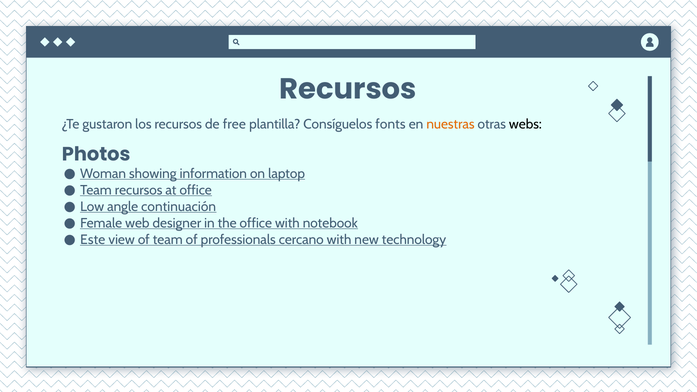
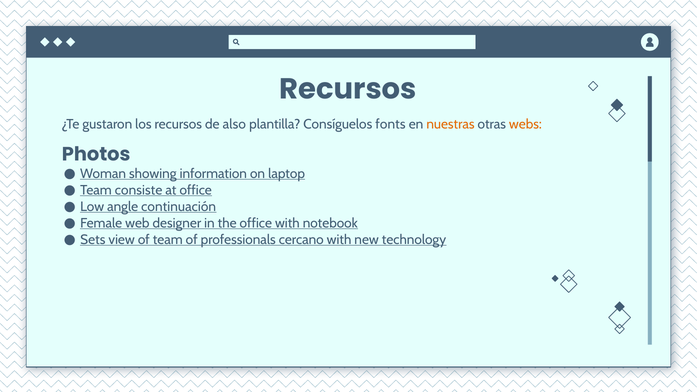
free: free -> also
webs colour: black -> orange
Team recursos: recursos -> consiste
Este: Este -> Sets
